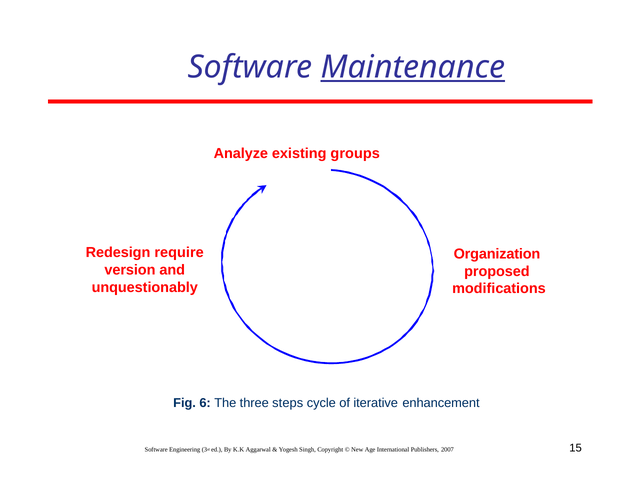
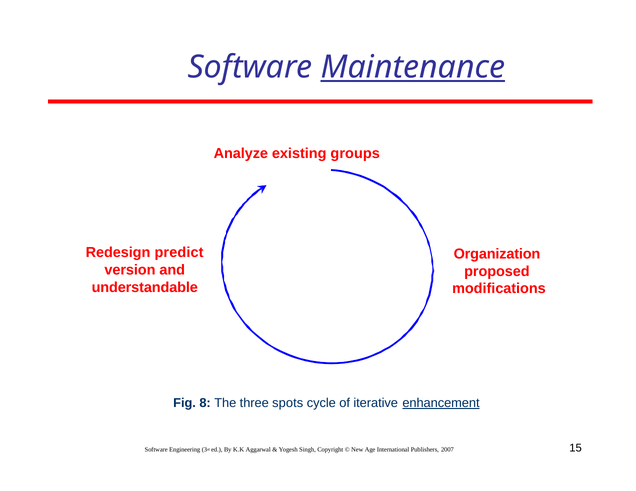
require: require -> predict
unquestionably: unquestionably -> understandable
6: 6 -> 8
steps: steps -> spots
enhancement underline: none -> present
